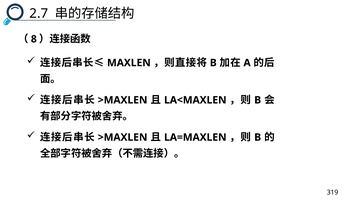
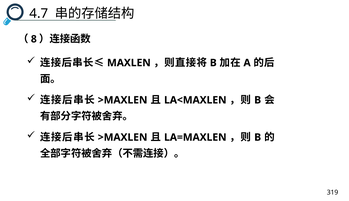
2.7: 2.7 -> 4.7
